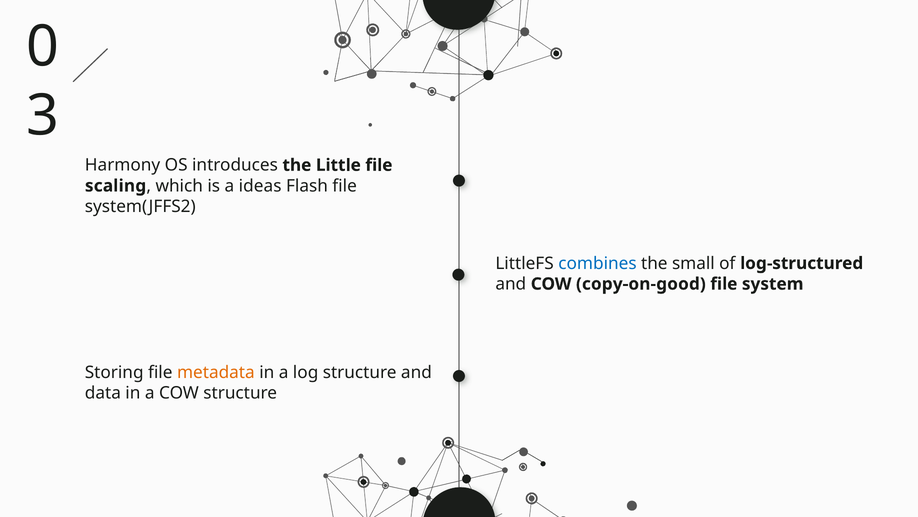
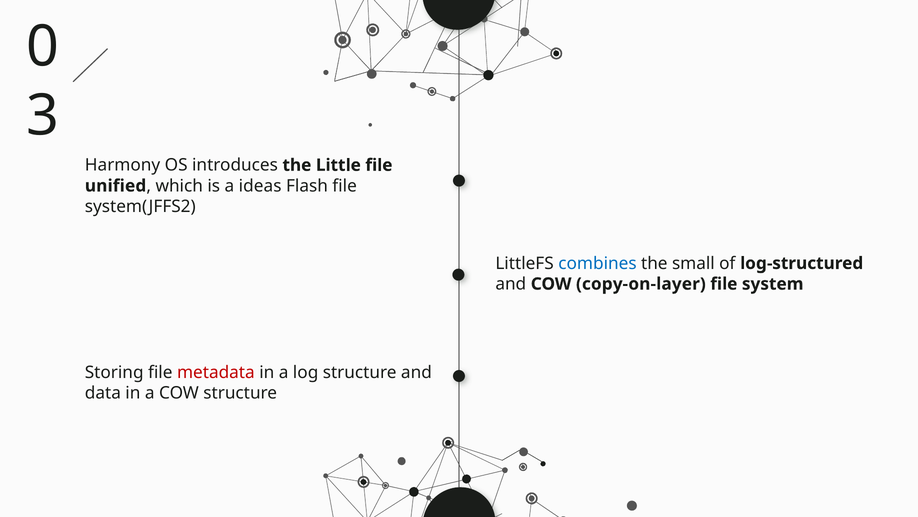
scaling: scaling -> unified
copy-on-good: copy-on-good -> copy-on-layer
metadata colour: orange -> red
